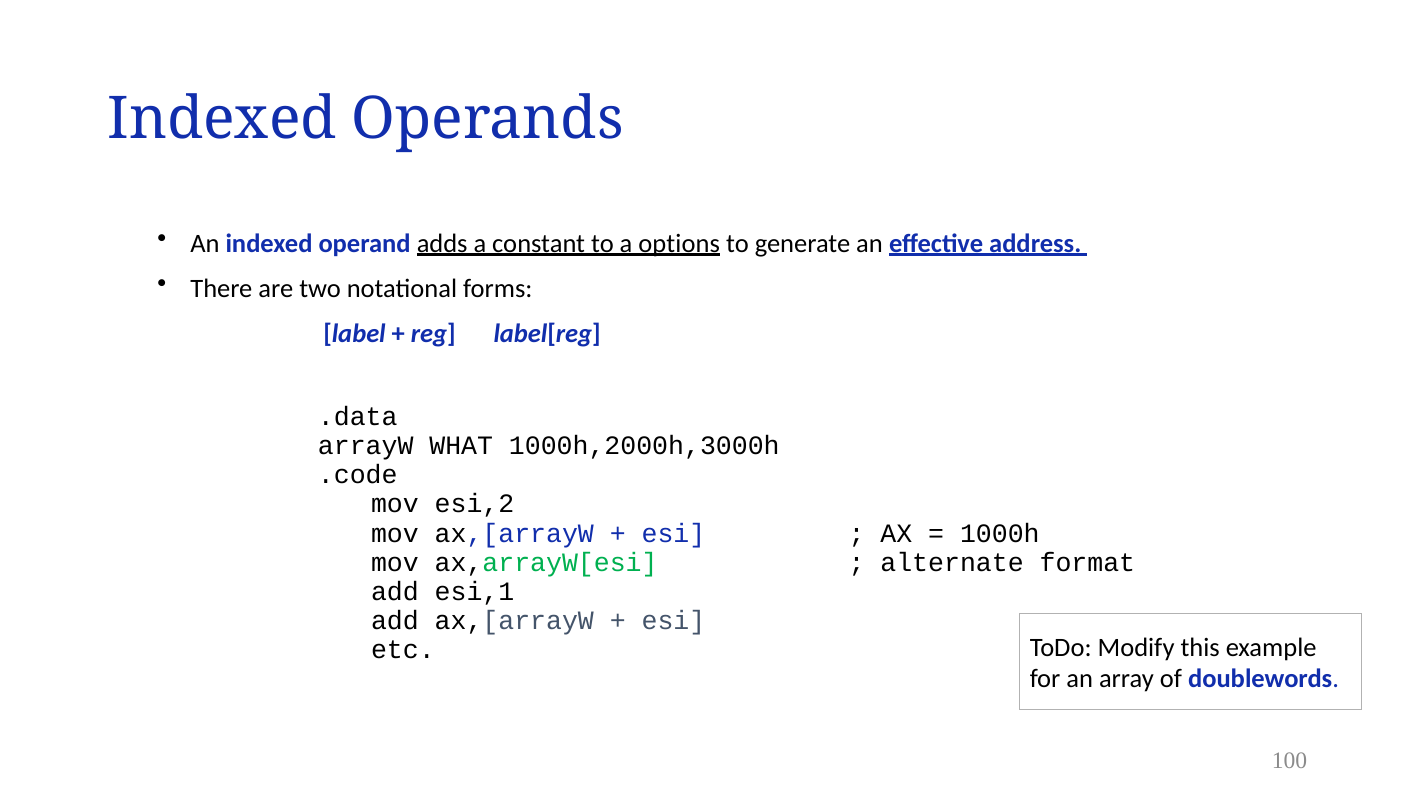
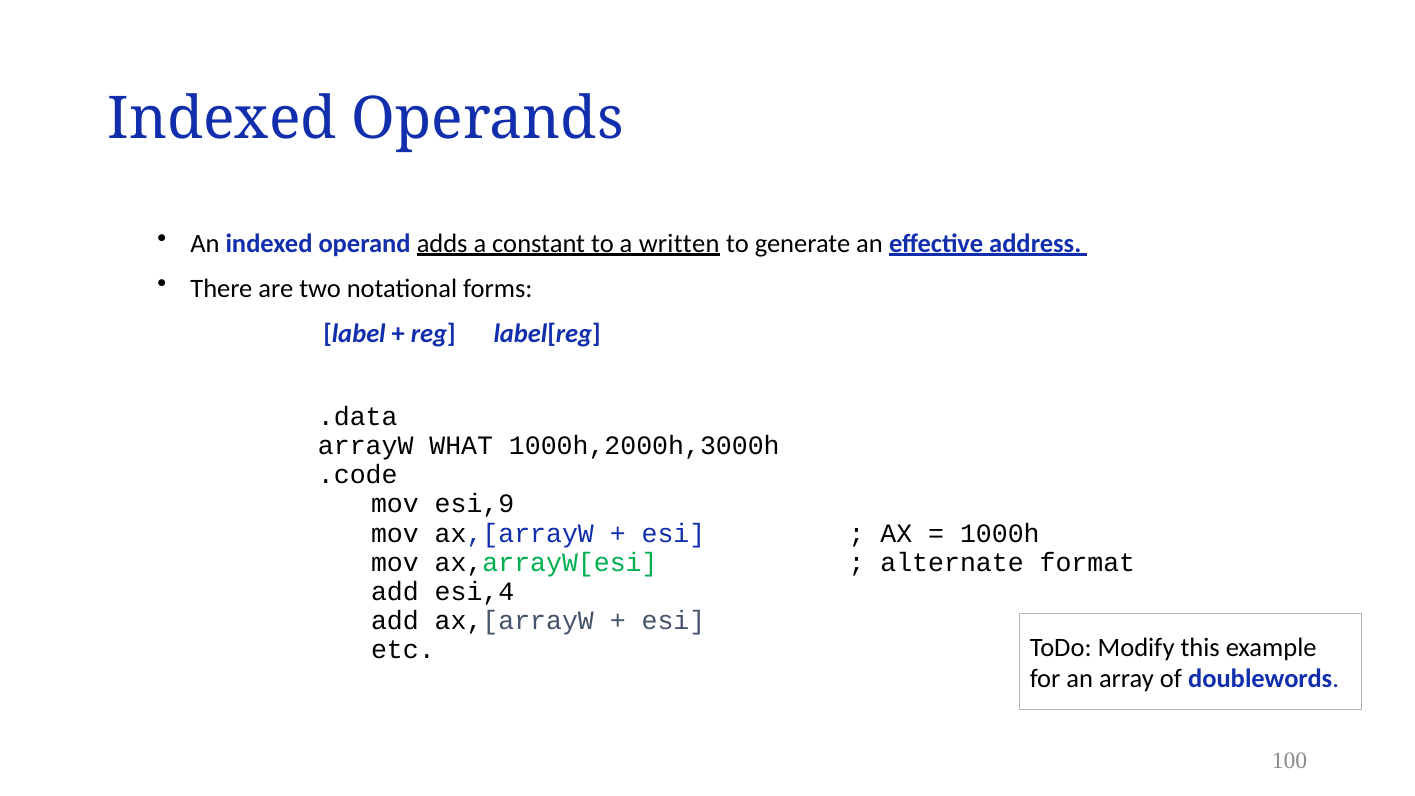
options: options -> written
esi,2: esi,2 -> esi,9
esi,1: esi,1 -> esi,4
